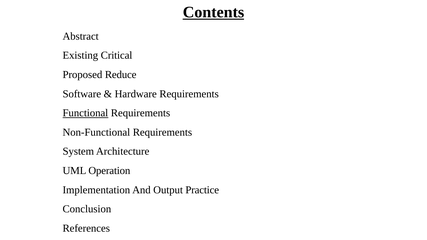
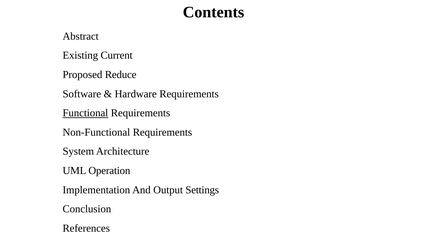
Contents underline: present -> none
Critical: Critical -> Current
Practice: Practice -> Settings
